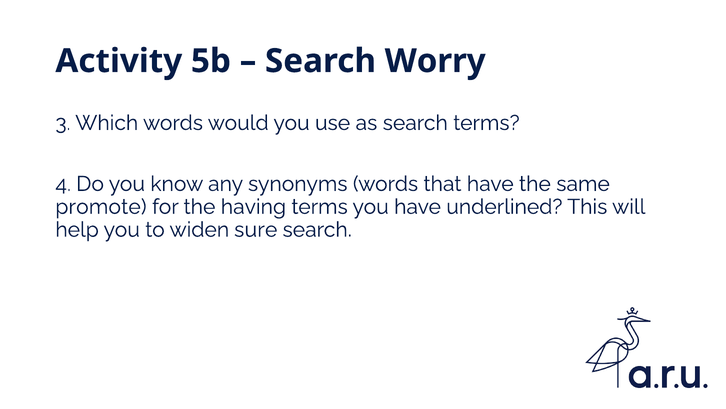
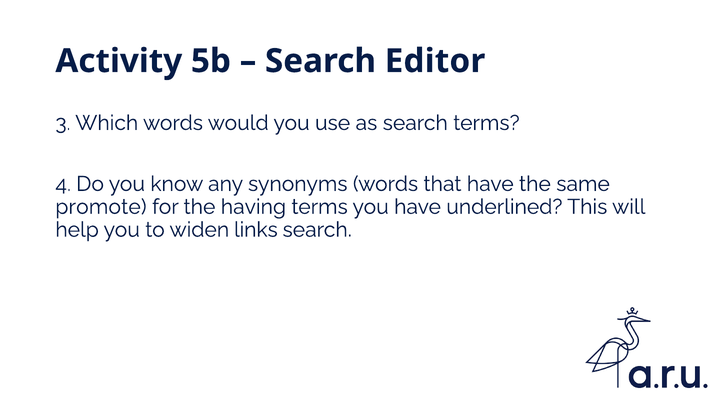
Worry: Worry -> Editor
sure: sure -> links
